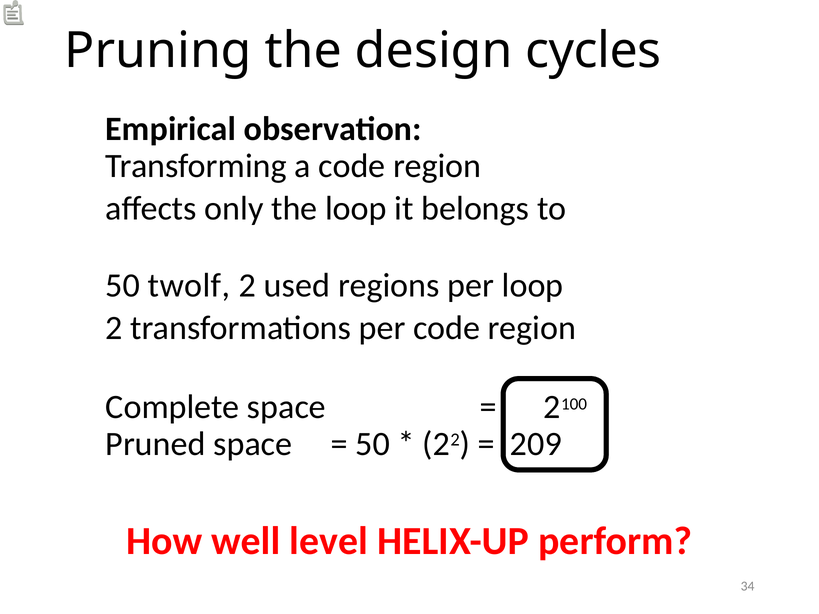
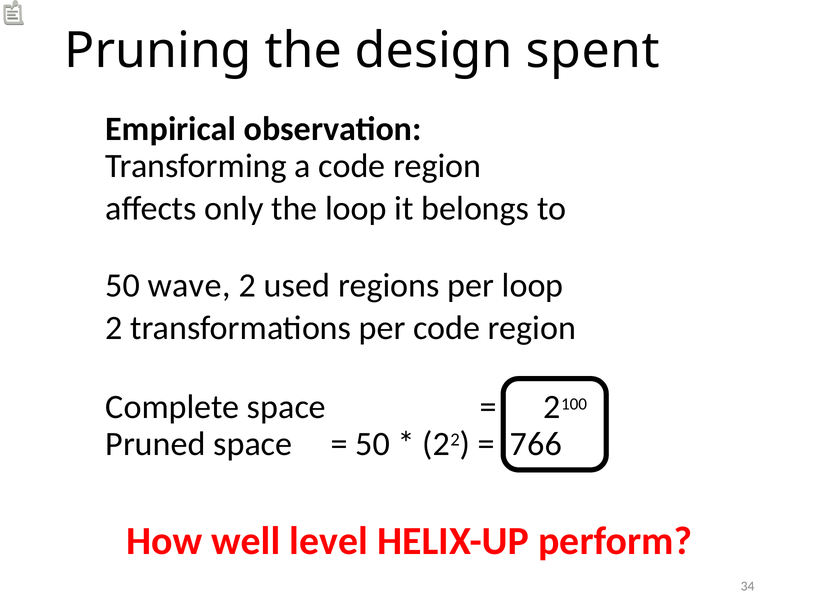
cycles: cycles -> spent
twolf: twolf -> wave
209: 209 -> 766
